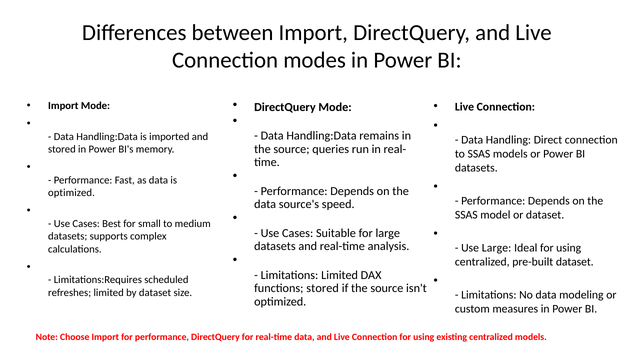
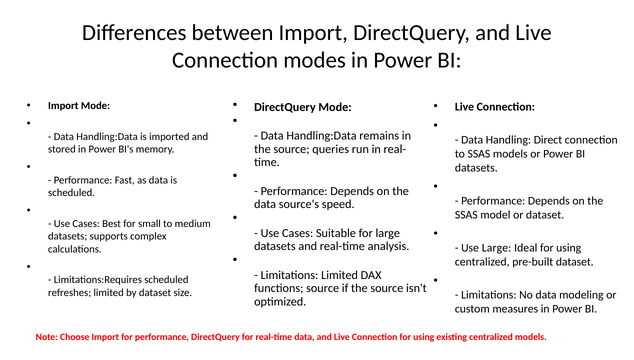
optimized at (71, 193): optimized -> scheduled
functions stored: stored -> source
